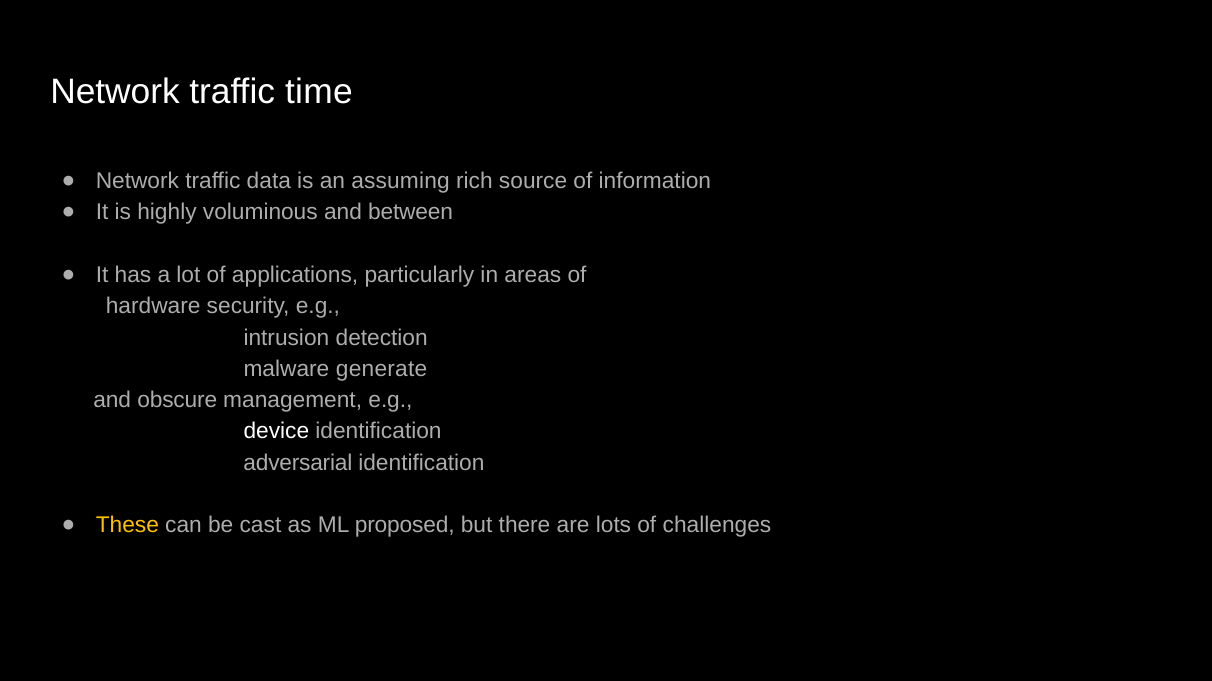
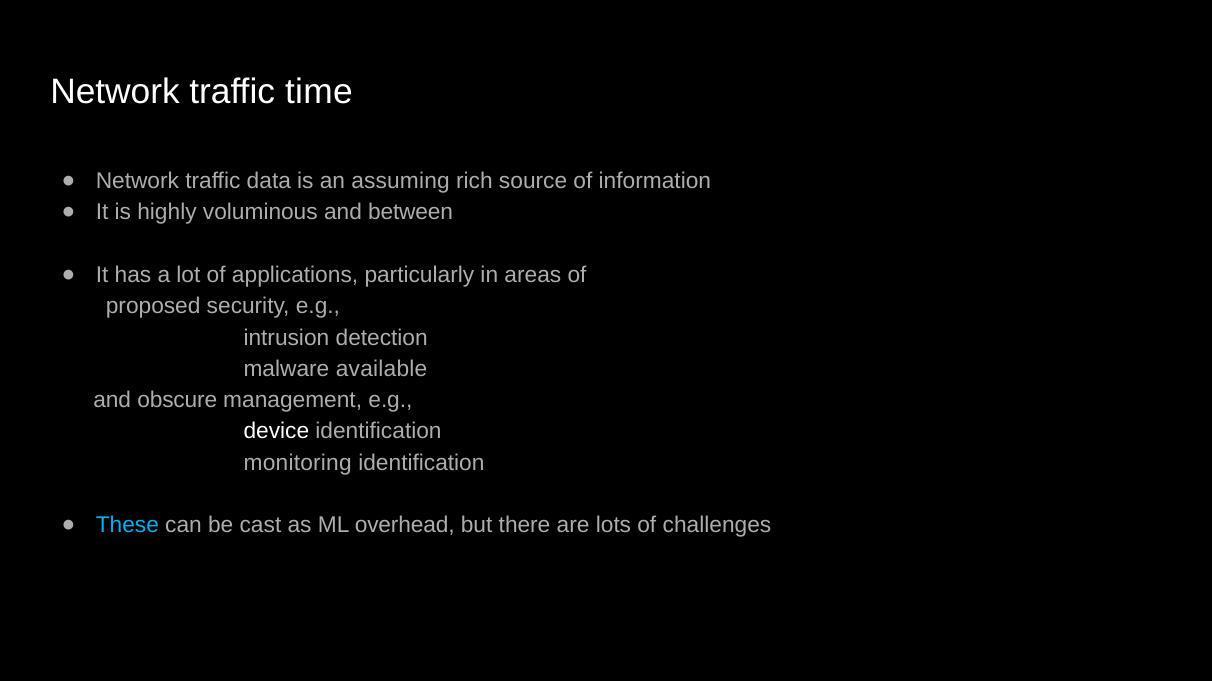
hardware: hardware -> proposed
generate: generate -> available
adversarial: adversarial -> monitoring
These colour: yellow -> light blue
proposed: proposed -> overhead
